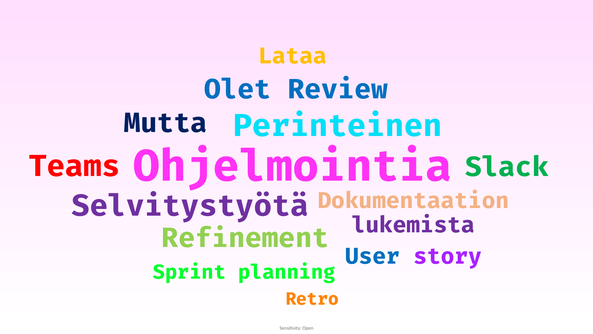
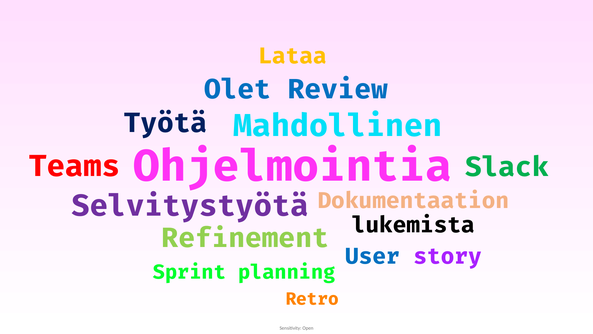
Mutta: Mutta -> Työtä
Perinteinen: Perinteinen -> Mahdollinen
lukemista colour: purple -> black
